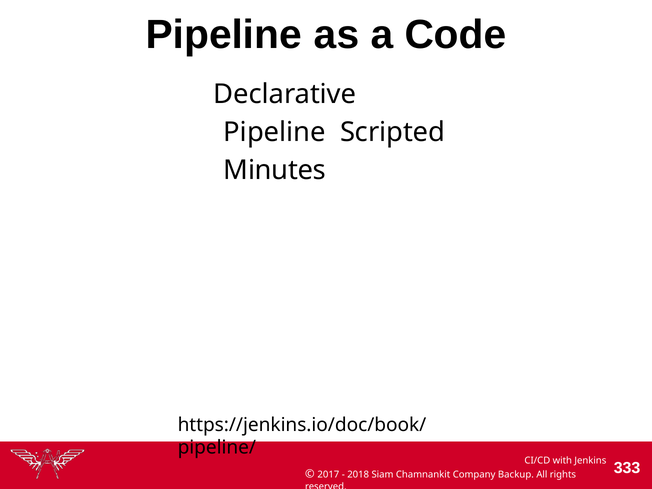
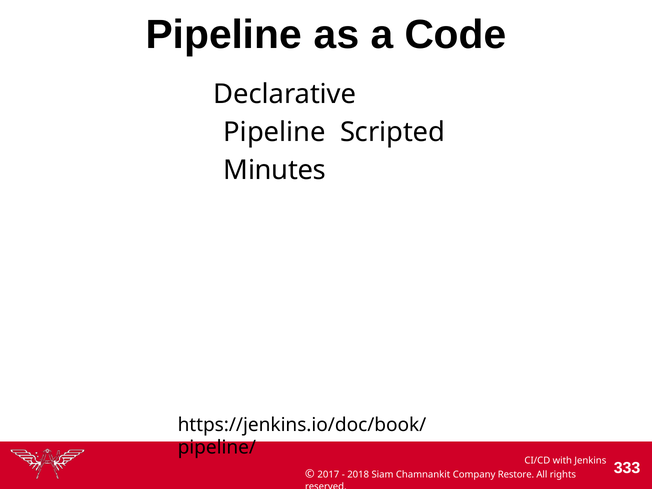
Backup: Backup -> Restore
